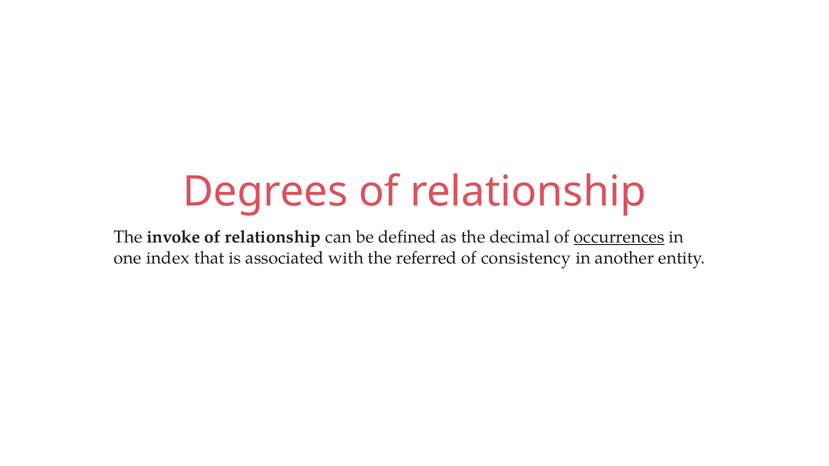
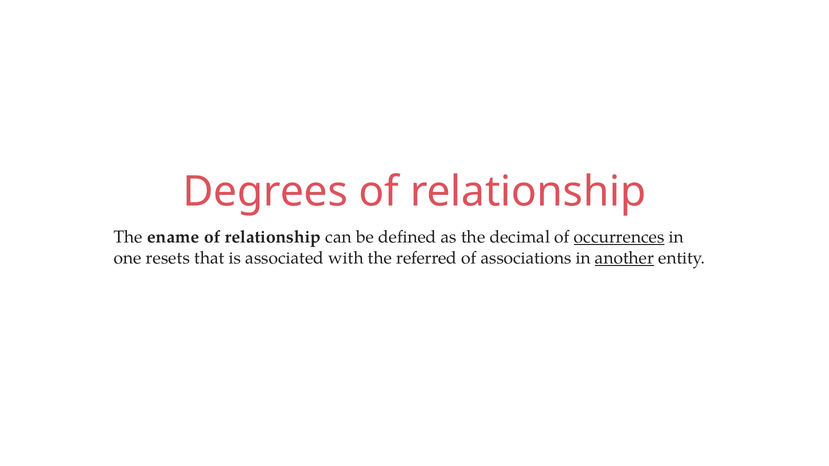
invoke: invoke -> ename
index: index -> resets
consistency: consistency -> associations
another underline: none -> present
